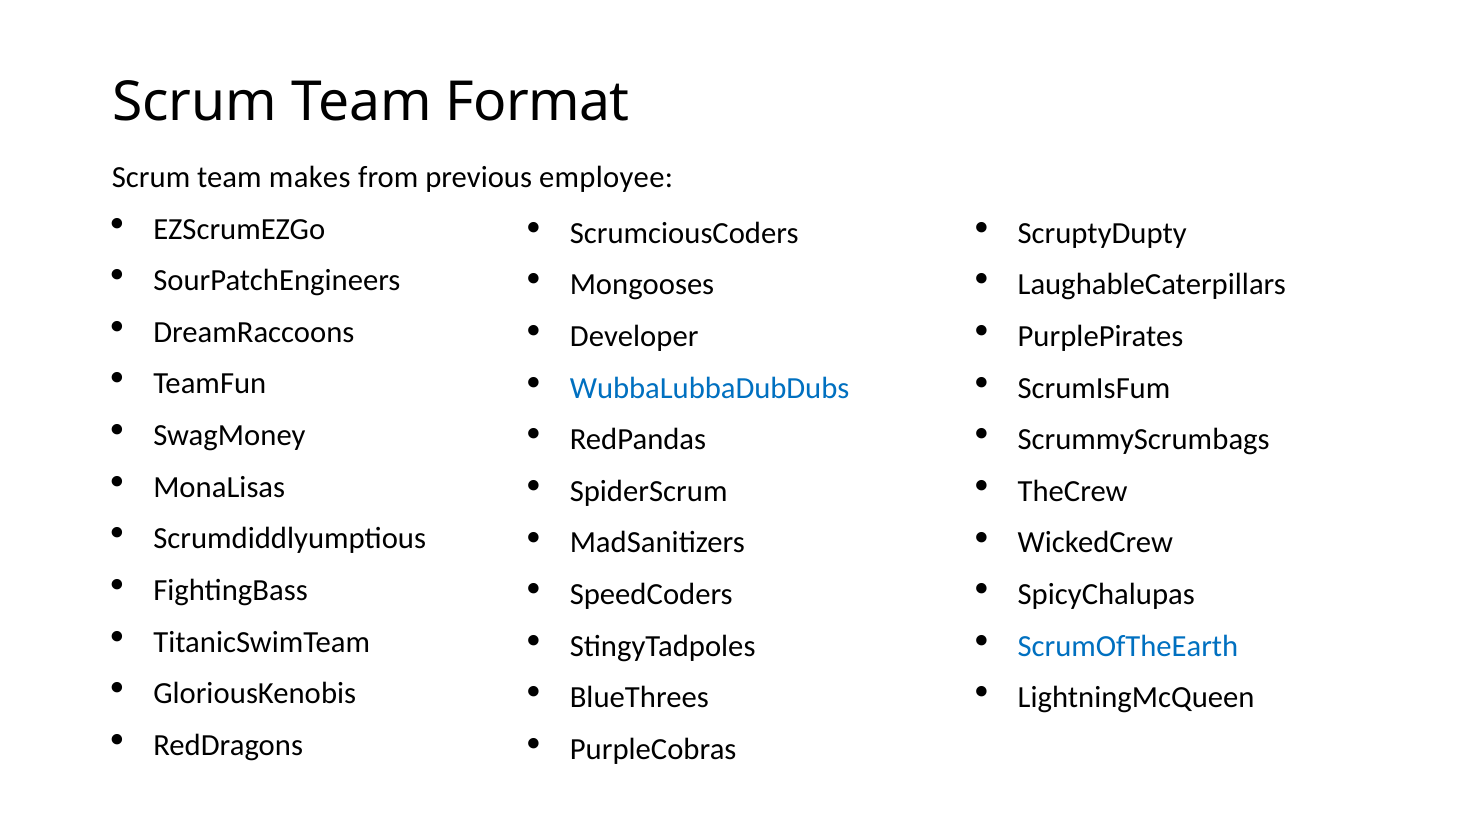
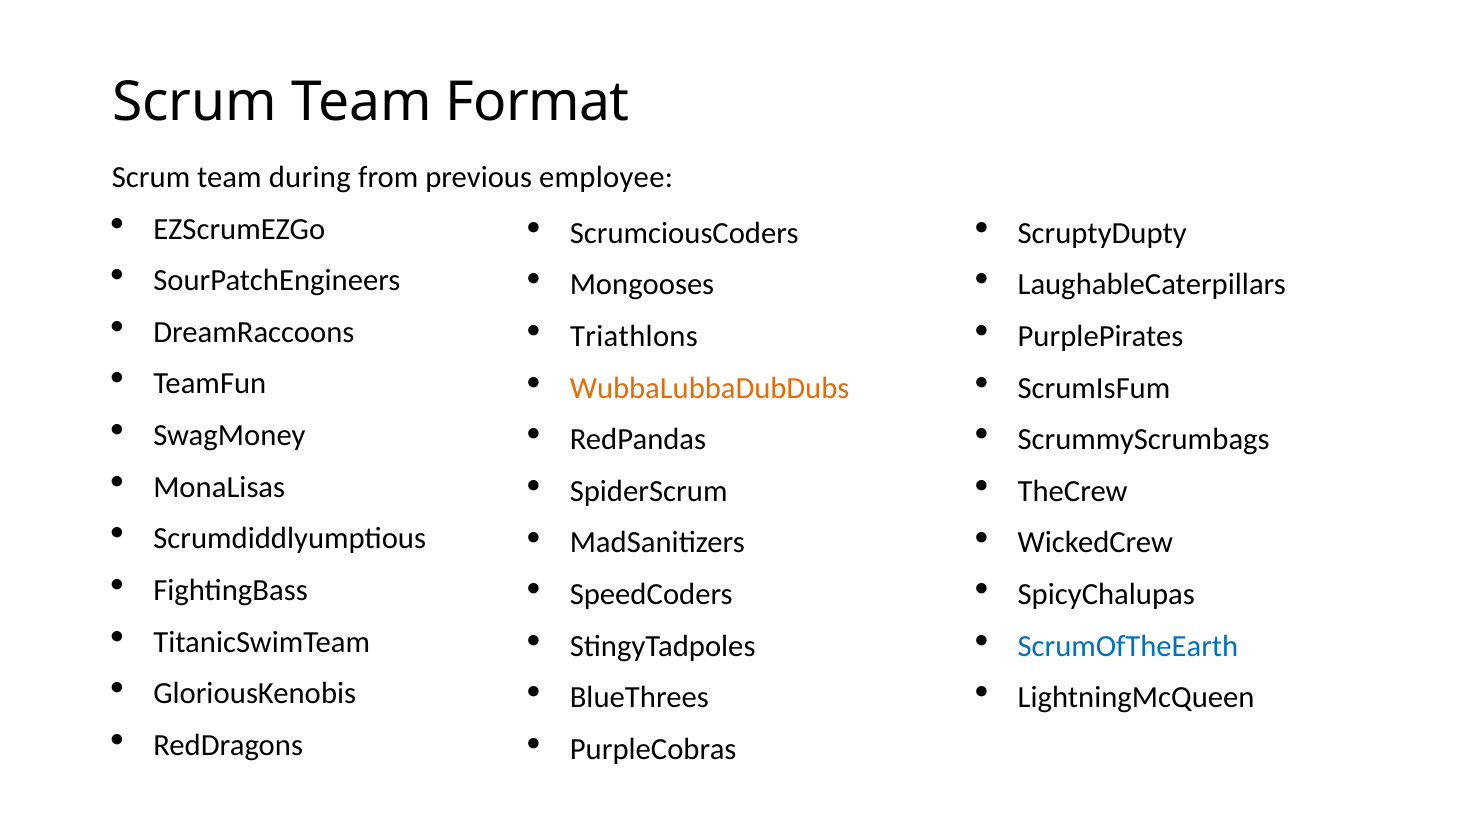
makes: makes -> during
Developer: Developer -> Triathlons
WubbaLubbaDubDubs colour: blue -> orange
